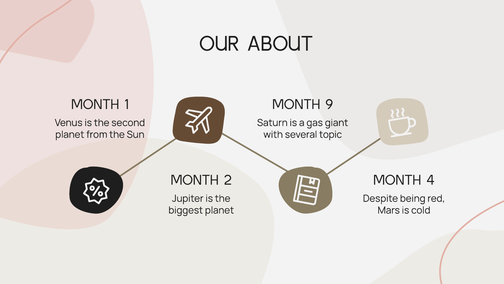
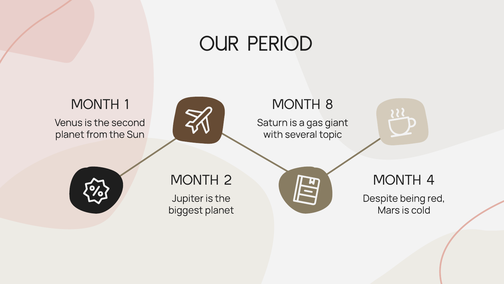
ABOUT: ABOUT -> PERIOD
9: 9 -> 8
